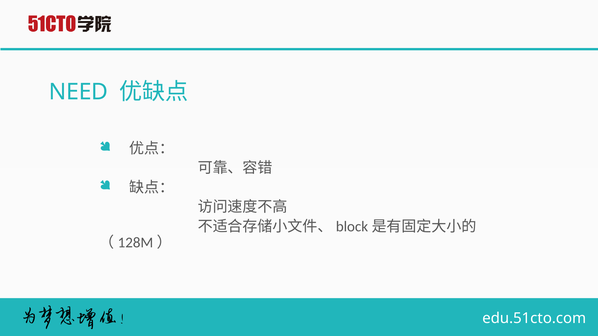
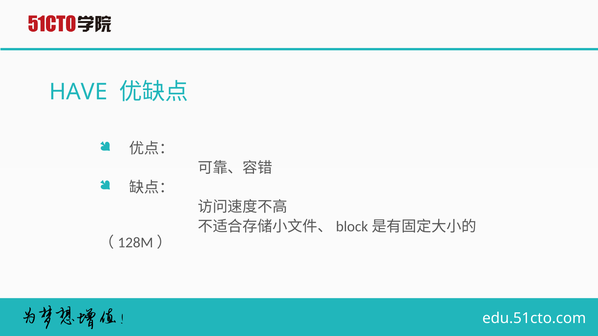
NEED: NEED -> HAVE
